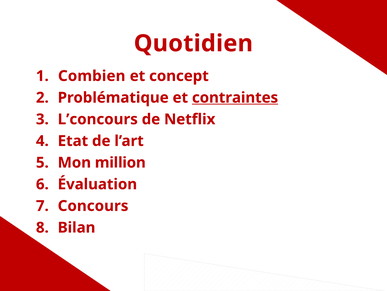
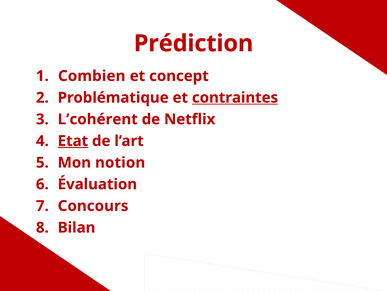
Quotidien: Quotidien -> Prédiction
L’concours: L’concours -> L’cohérent
Etat underline: none -> present
million: million -> notion
